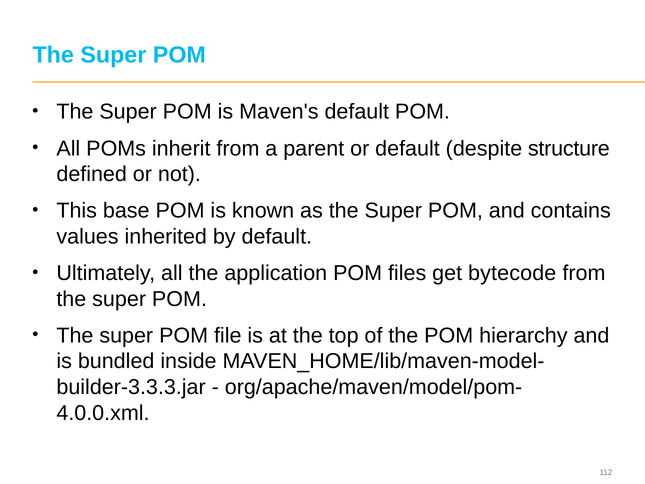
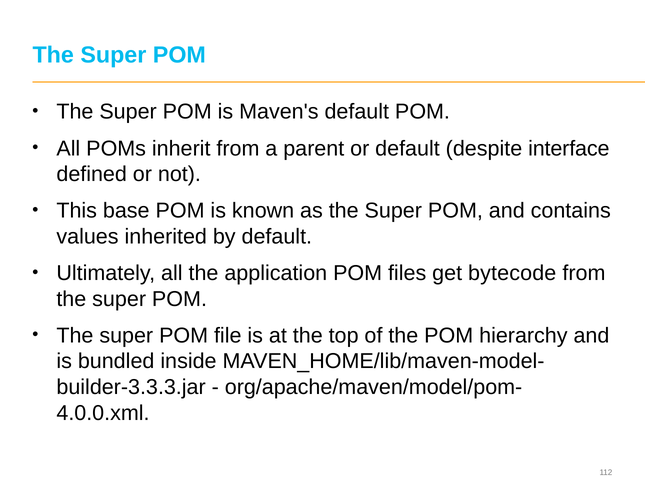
structure: structure -> interface
